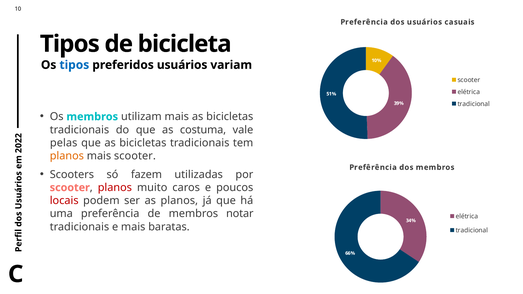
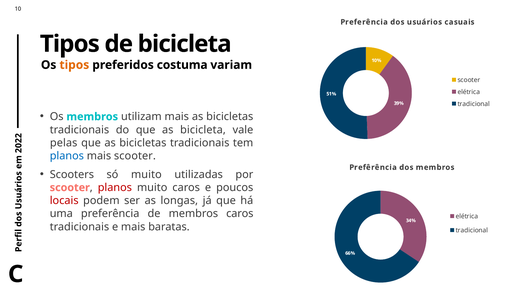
tipos at (74, 65) colour: blue -> orange
preferidos usuários: usuários -> costuma
as costuma: costuma -> bicicleta
planos at (67, 156) colour: orange -> blue
só fazem: fazem -> muito
as planos: planos -> longas
membros notar: notar -> caros
